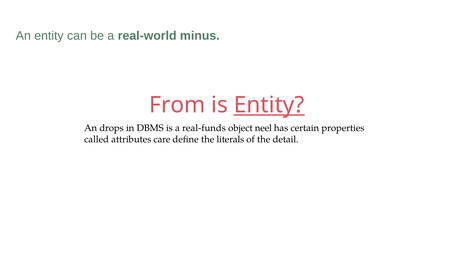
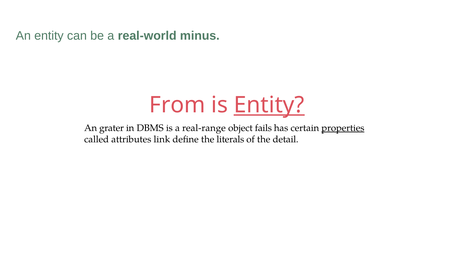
drops: drops -> grater
real-funds: real-funds -> real-range
neel: neel -> fails
properties underline: none -> present
care: care -> link
